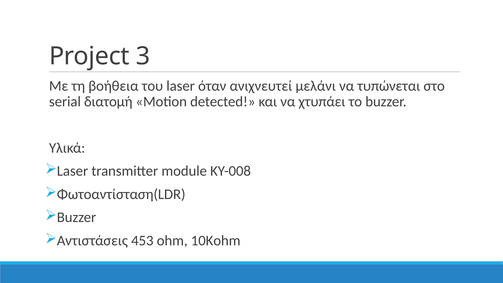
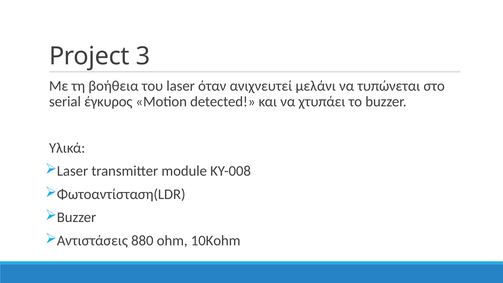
διατομή: διατομή -> έγκυρος
453: 453 -> 880
